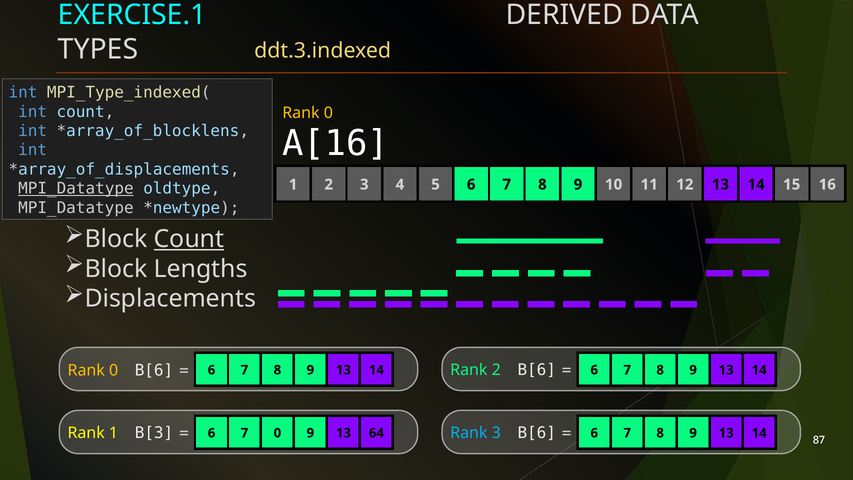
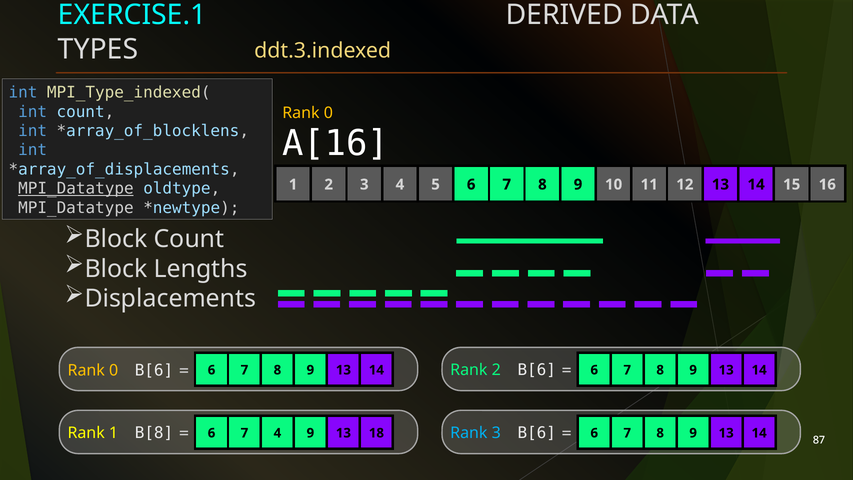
Count at (189, 239) underline: present -> none
B[3: B[3 -> B[8
7 0: 0 -> 4
64: 64 -> 18
